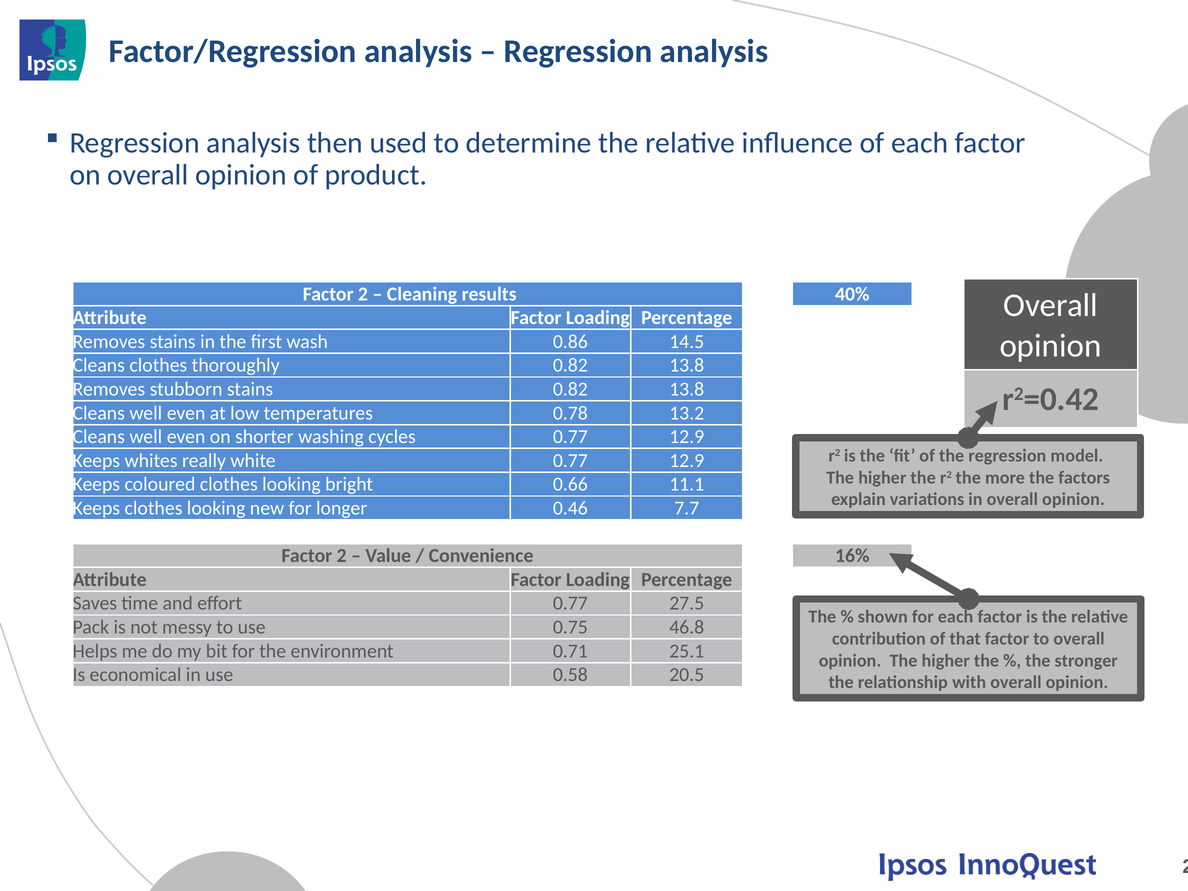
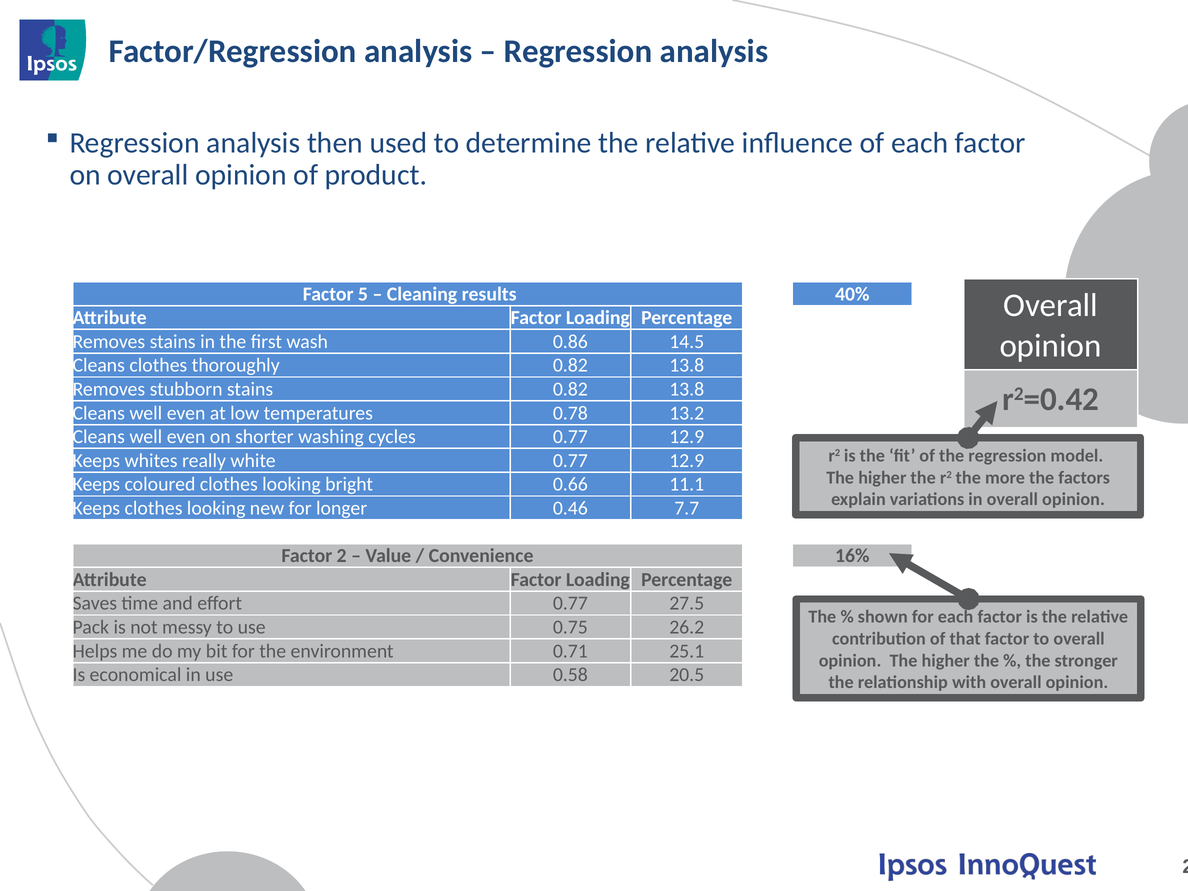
2 at (363, 294): 2 -> 5
46.8: 46.8 -> 26.2
